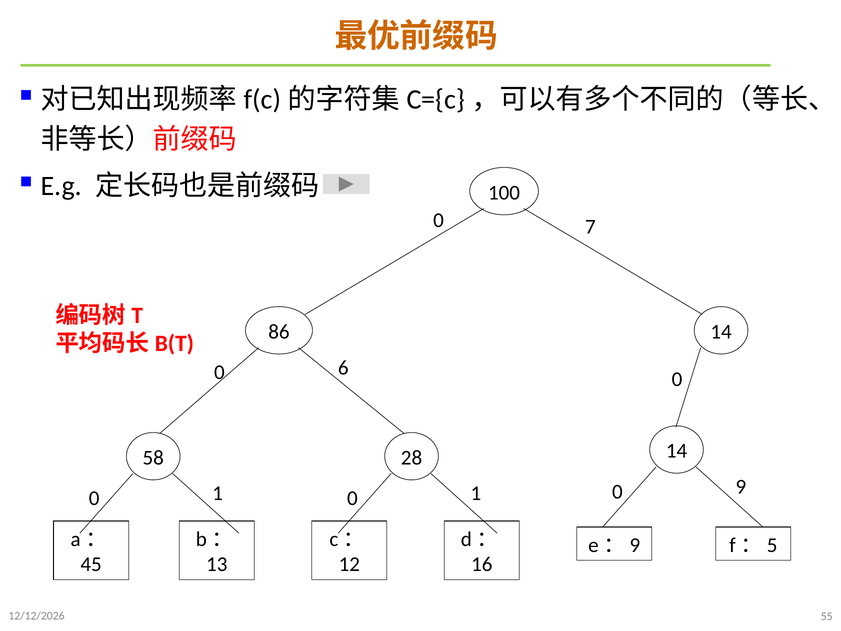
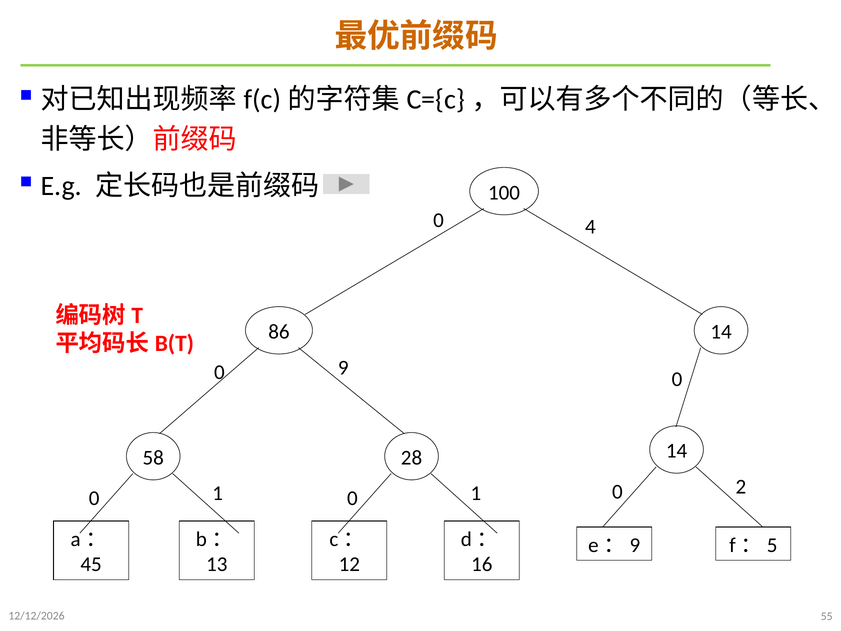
7: 7 -> 4
6: 6 -> 9
9: 9 -> 2
